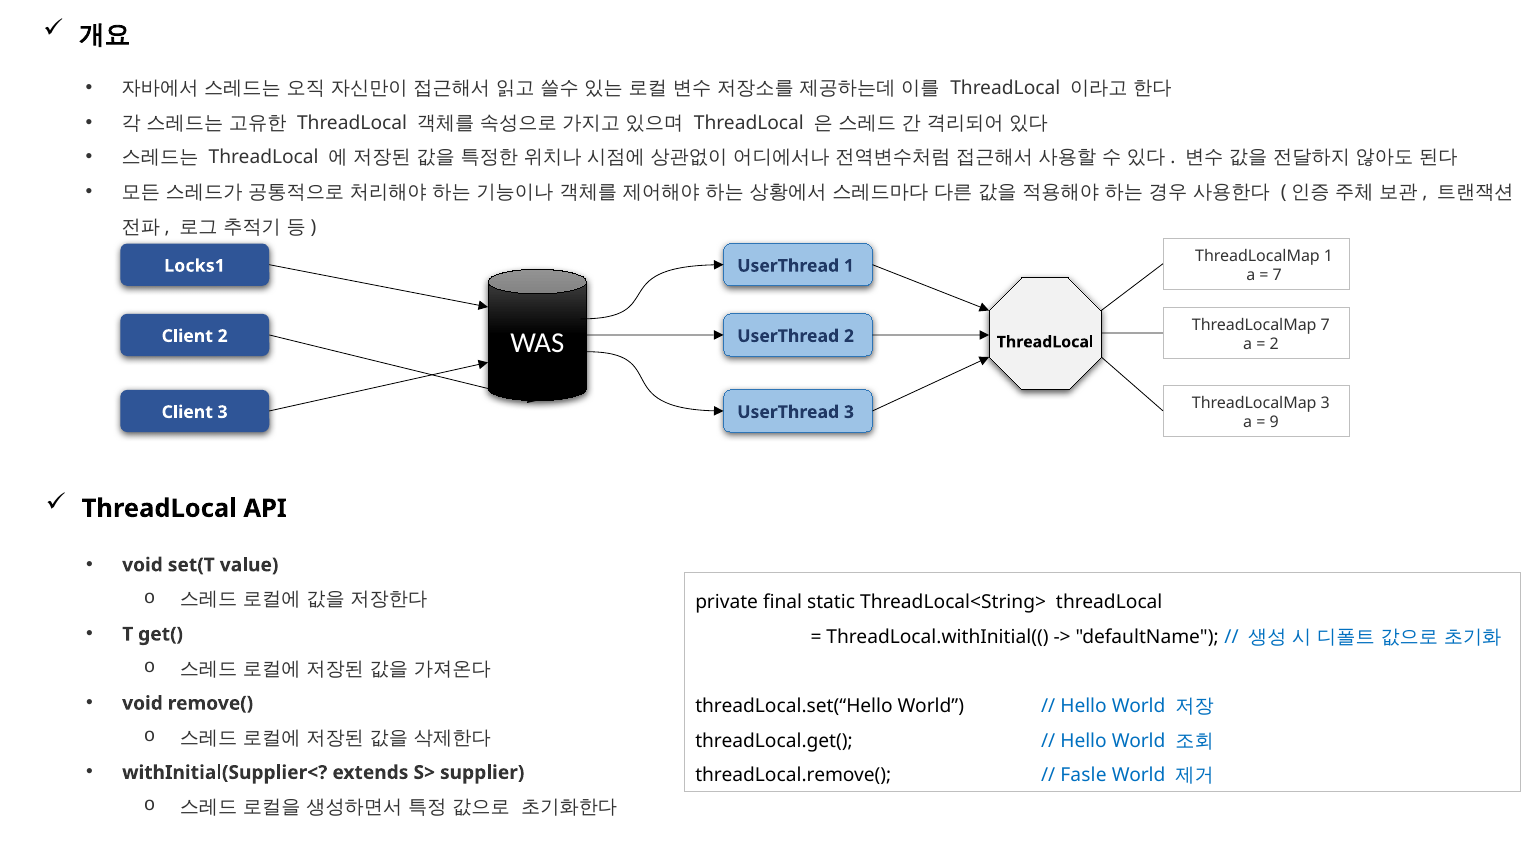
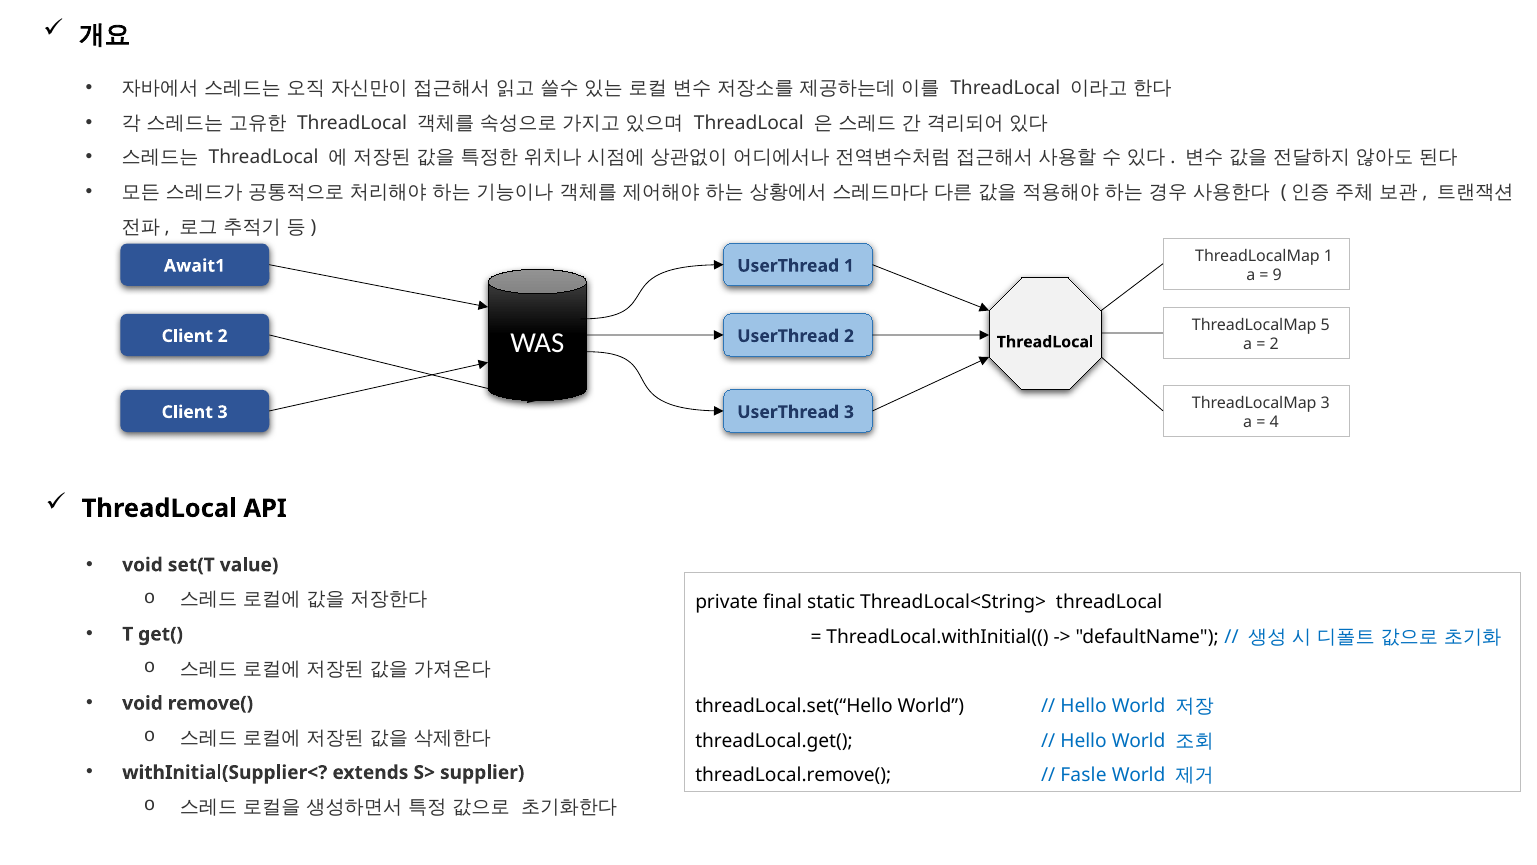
Locks1: Locks1 -> Await1
7 at (1277, 275): 7 -> 9
ThreadLocalMap 7: 7 -> 5
9: 9 -> 4
